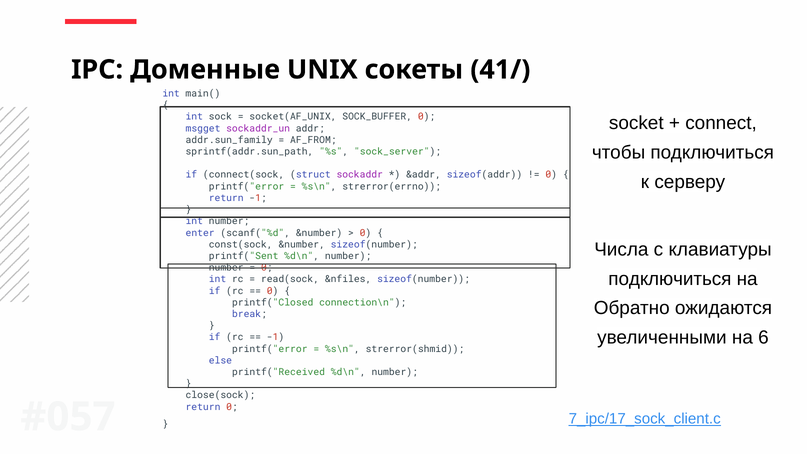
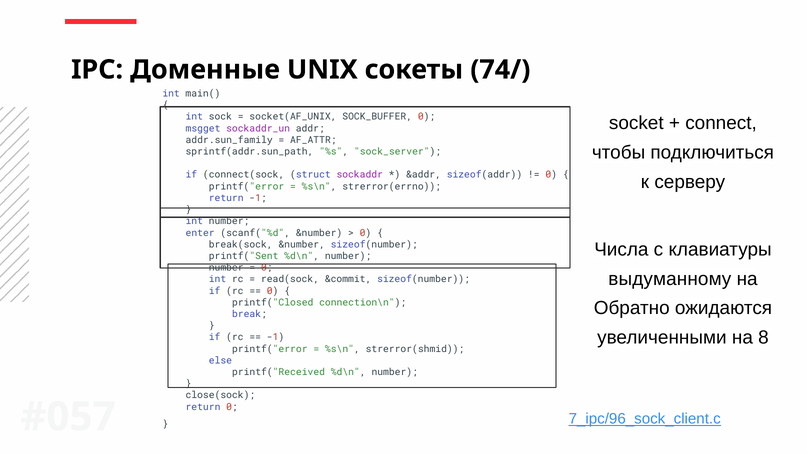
41/: 41/ -> 74/
AF_FROM: AF_FROM -> AF_ATTR
const(sock: const(sock -> break(sock
подключиться at (670, 279): подключиться -> выдуманному
&nfiles: &nfiles -> &commit
6: 6 -> 8
7_ipc/17_sock_client.c: 7_ipc/17_sock_client.c -> 7_ipc/96_sock_client.c
